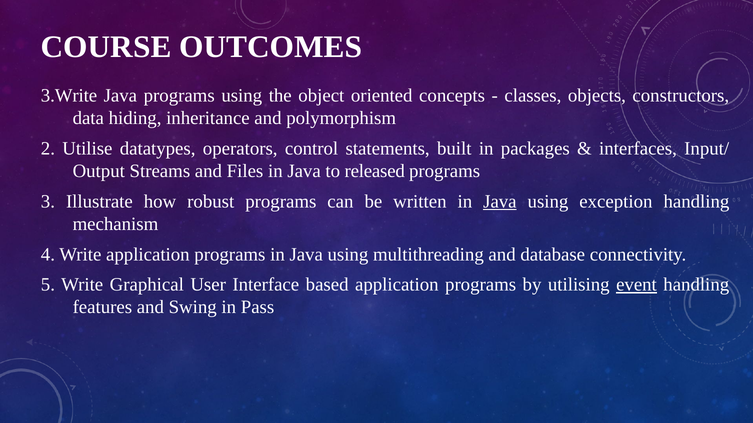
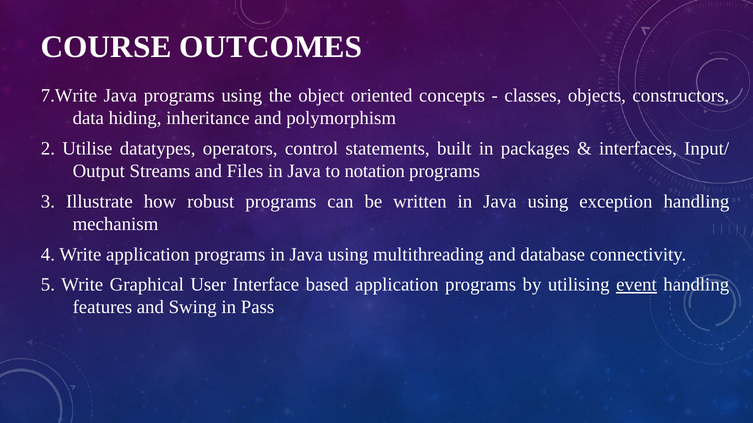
3.Write: 3.Write -> 7.Write
released: released -> notation
Java at (500, 202) underline: present -> none
